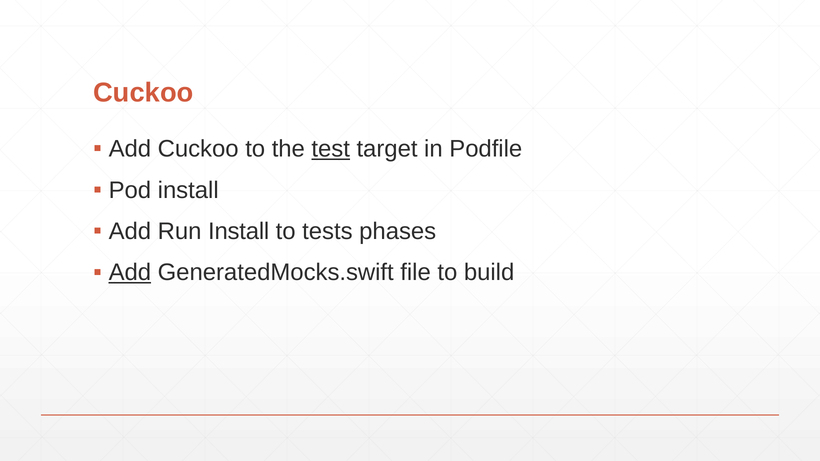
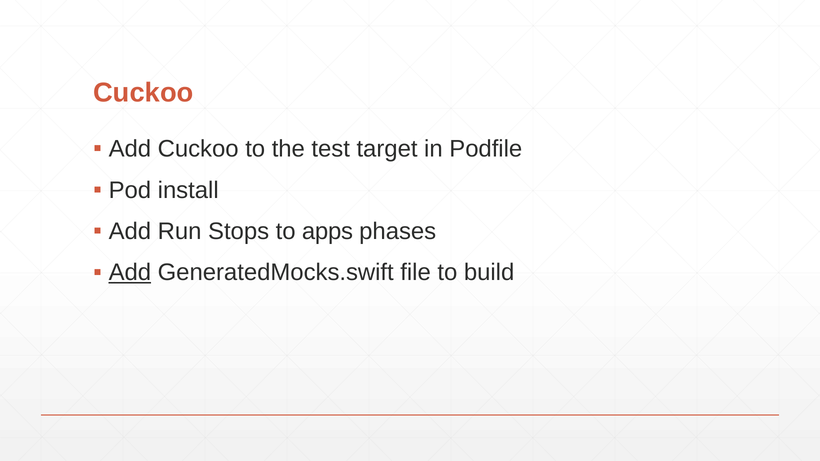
test underline: present -> none
Run Install: Install -> Stops
tests: tests -> apps
